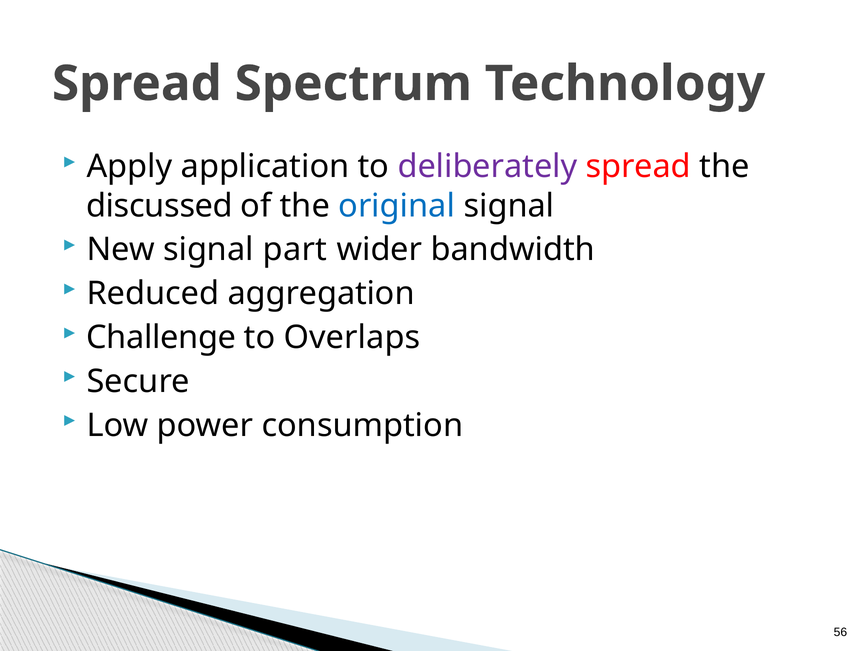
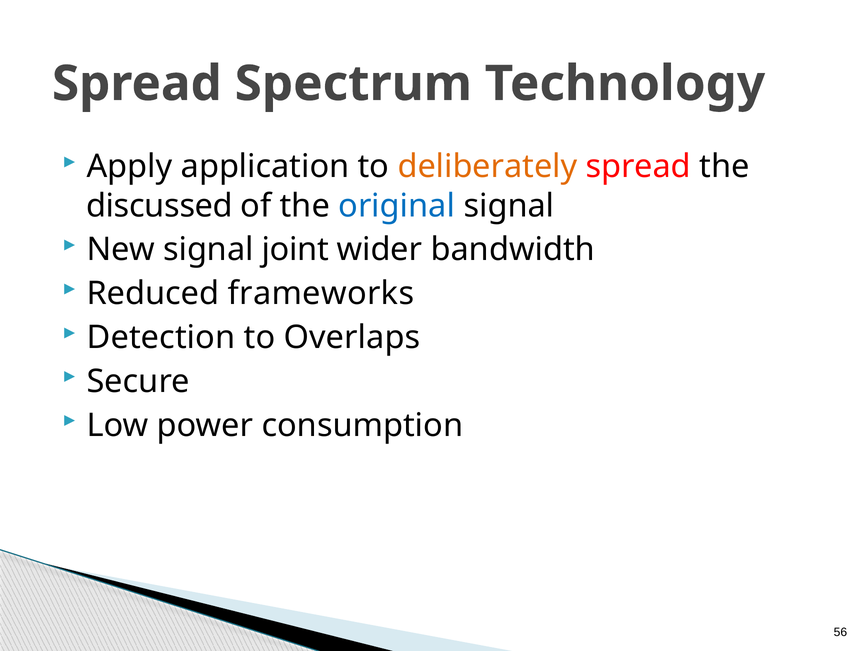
deliberately colour: purple -> orange
part: part -> joint
aggregation: aggregation -> frameworks
Challenge: Challenge -> Detection
